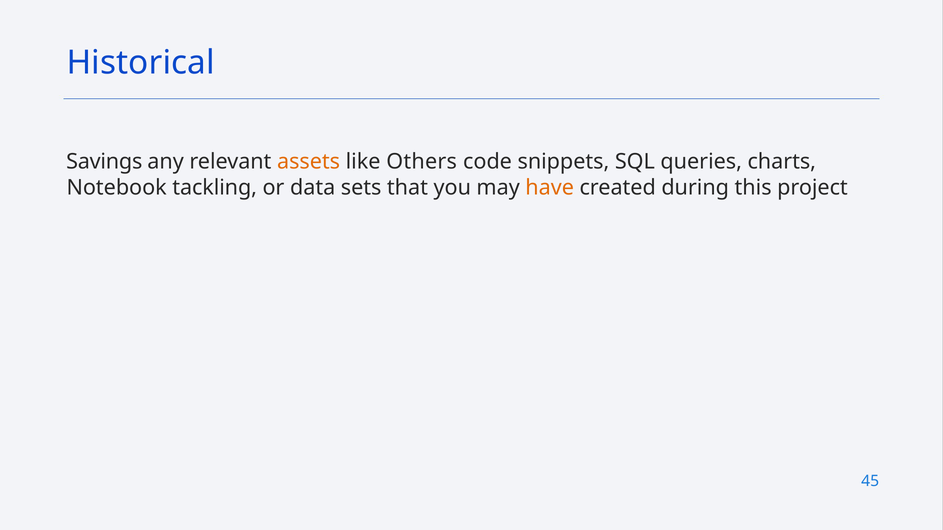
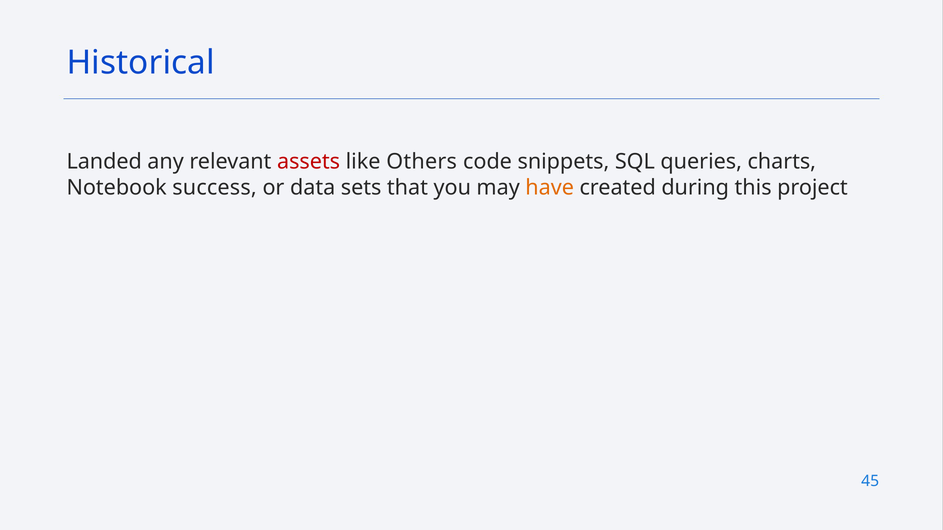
Savings: Savings -> Landed
assets colour: orange -> red
tackling: tackling -> success
